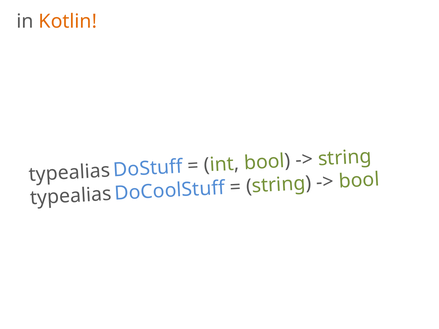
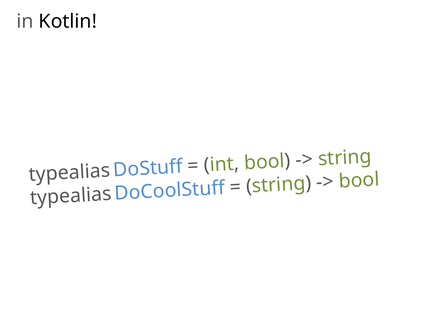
Kotlin colour: orange -> black
